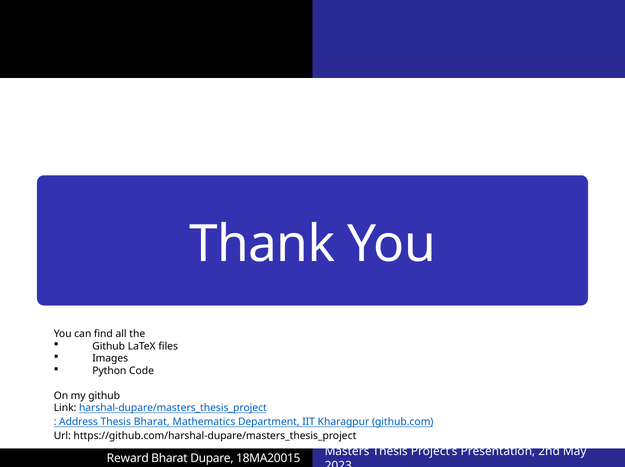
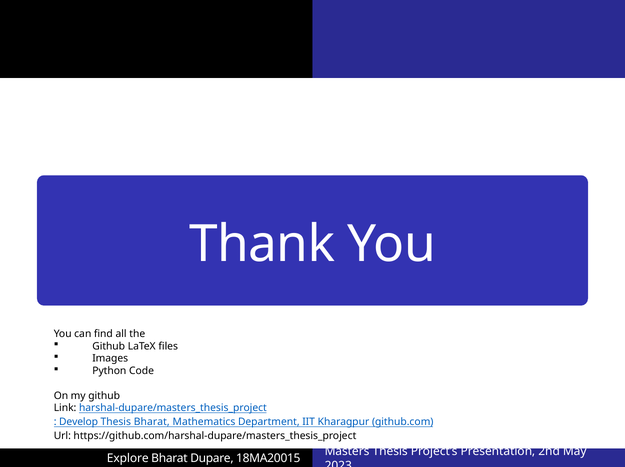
Address: Address -> Develop
Reward: Reward -> Explore
